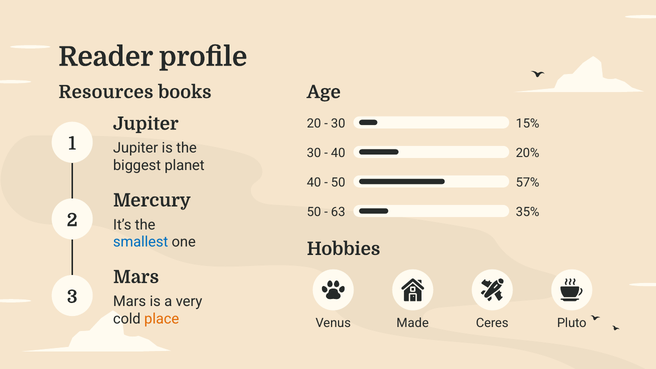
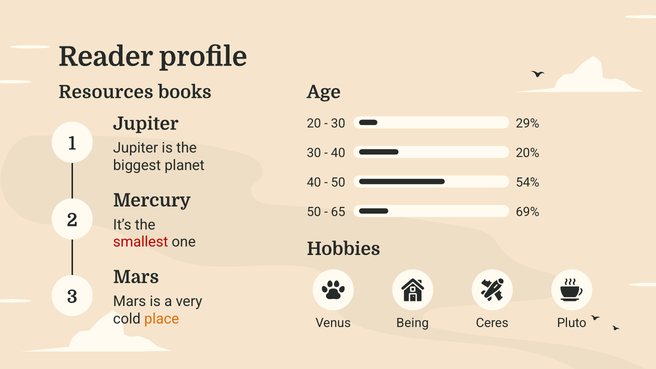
15%: 15% -> 29%
57%: 57% -> 54%
63: 63 -> 65
35%: 35% -> 69%
smallest colour: blue -> red
Made: Made -> Being
